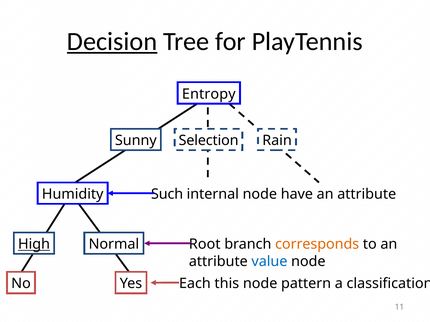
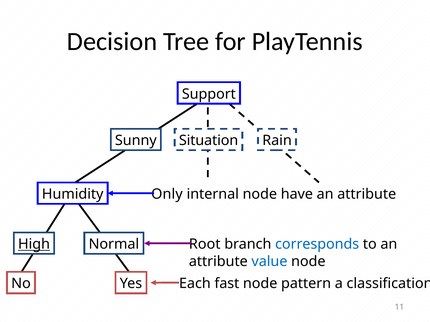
Decision underline: present -> none
Entropy: Entropy -> Support
Selection: Selection -> Situation
Such: Such -> Only
corresponds colour: orange -> blue
this: this -> fast
